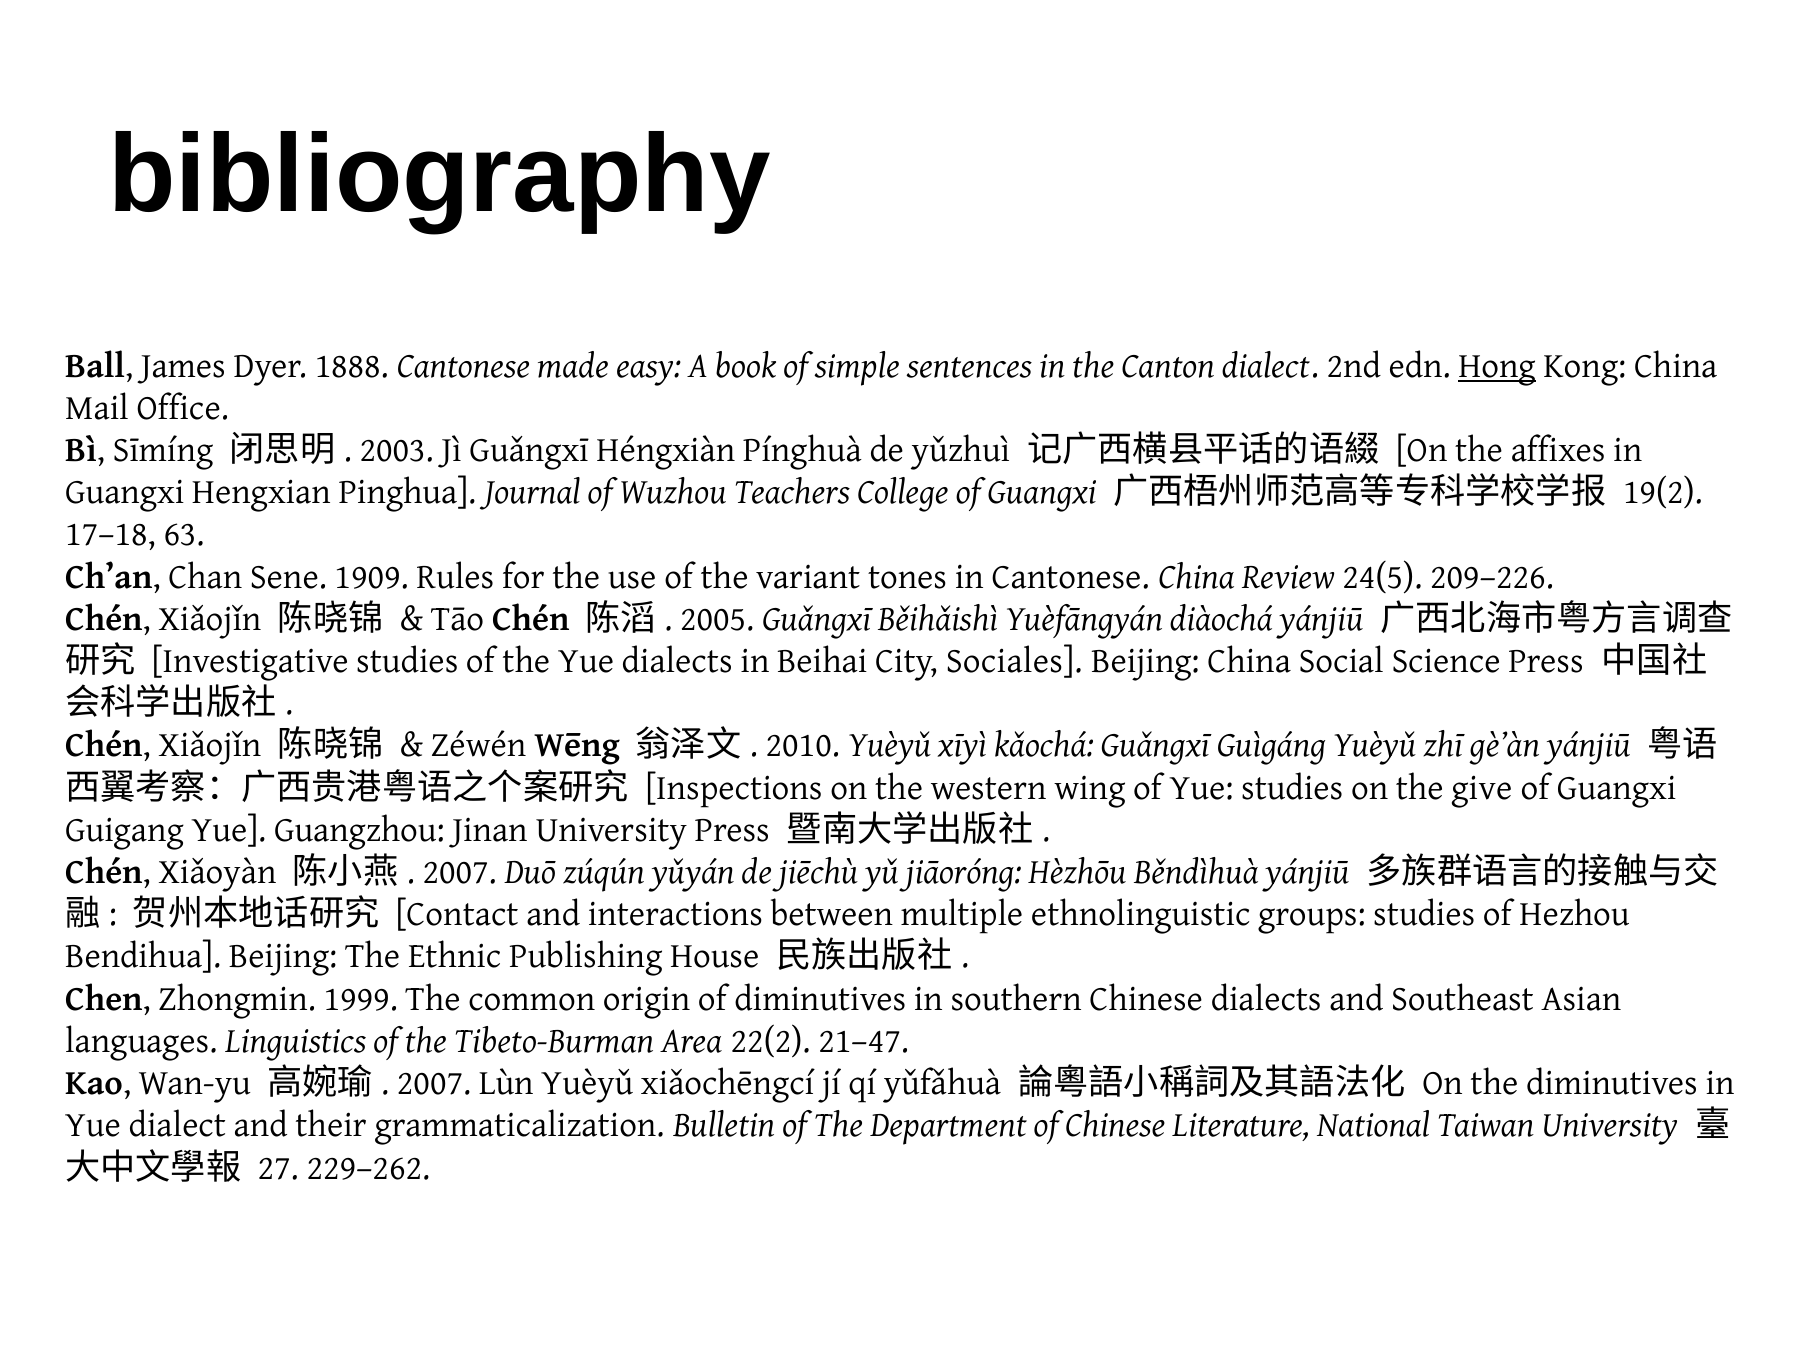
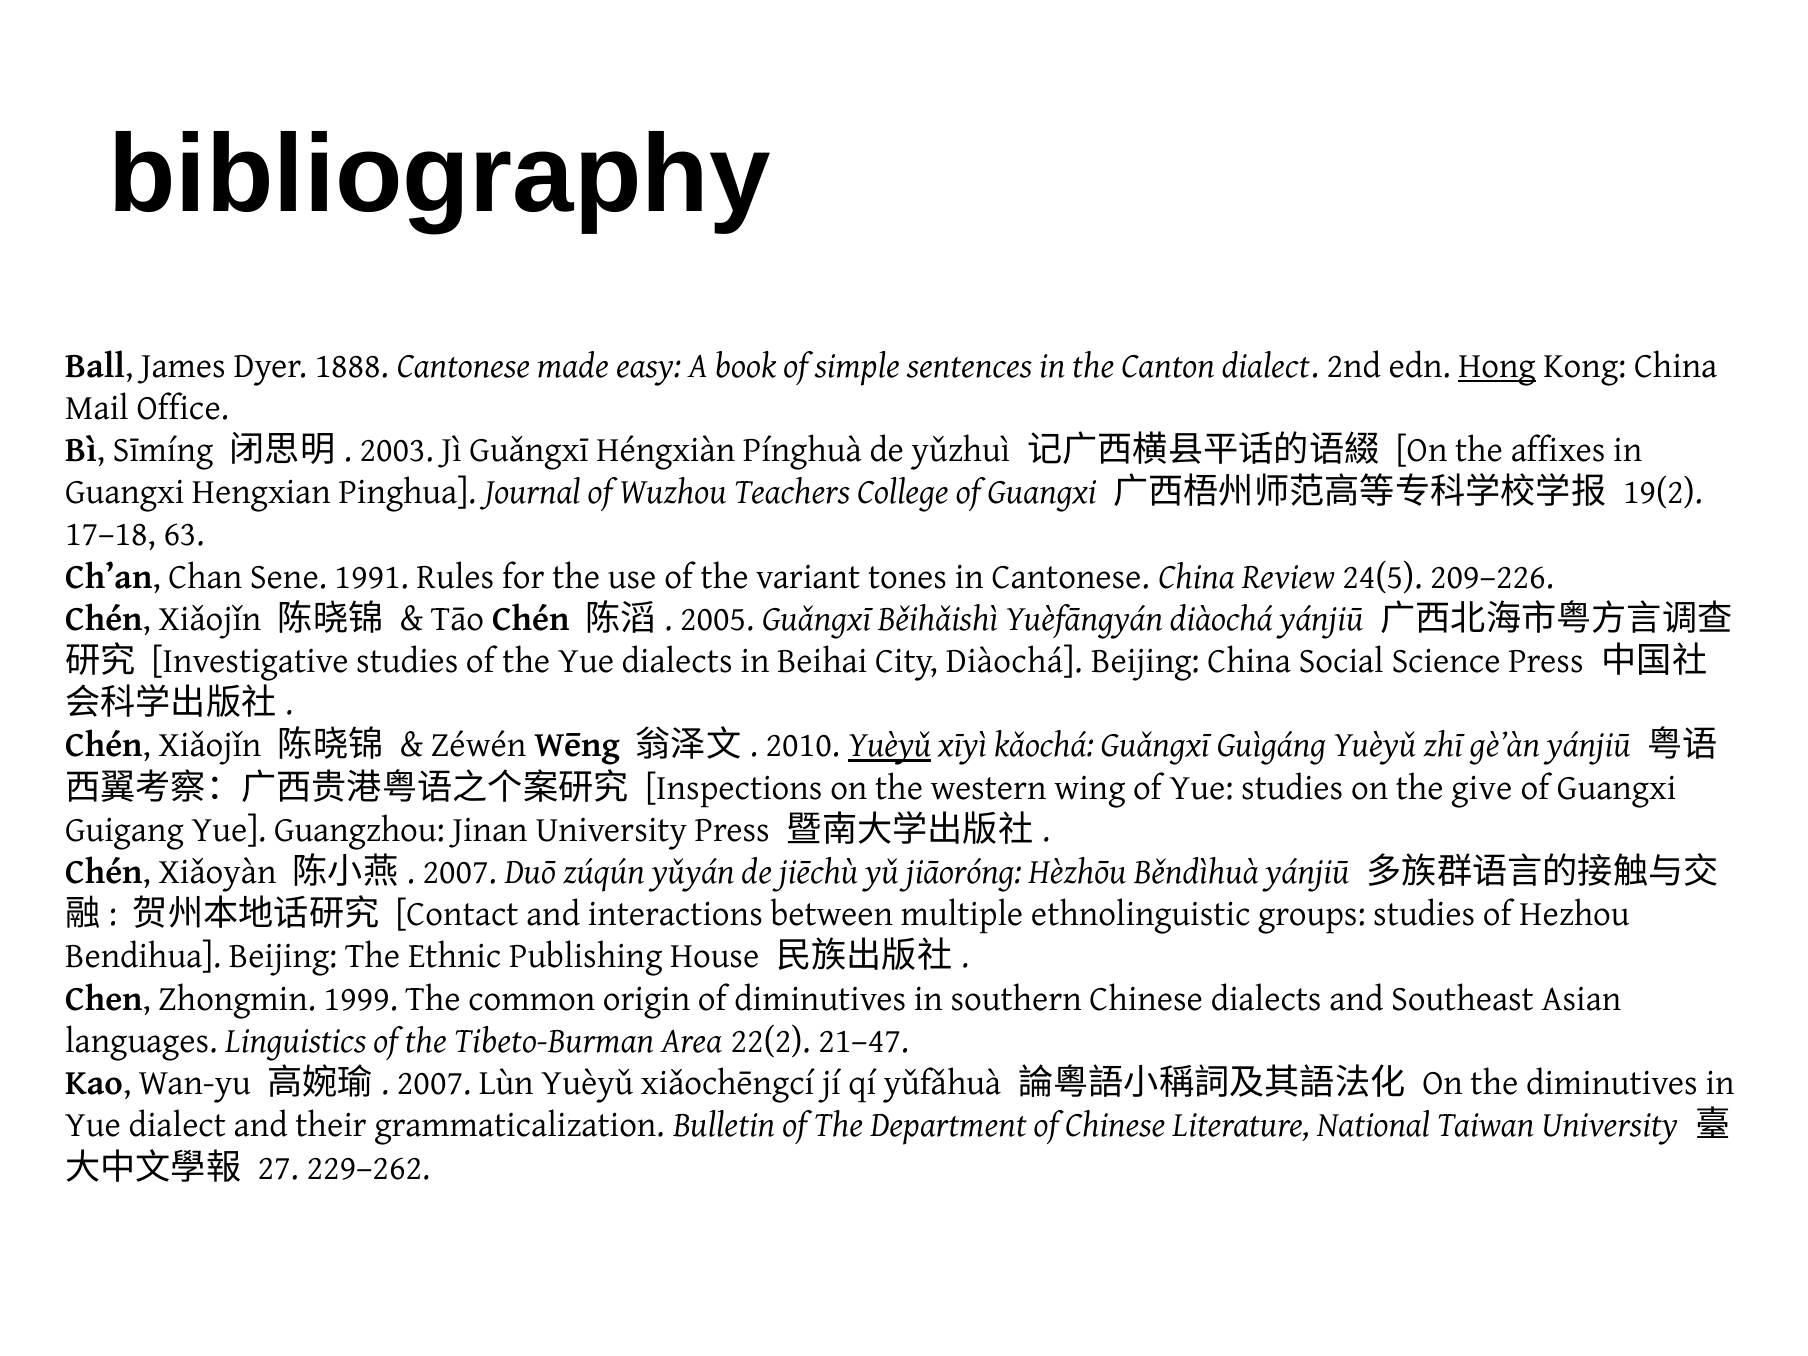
1909: 1909 -> 1991
City Sociales: Sociales -> Diàochá
Yuèyǔ at (889, 745) underline: none -> present
